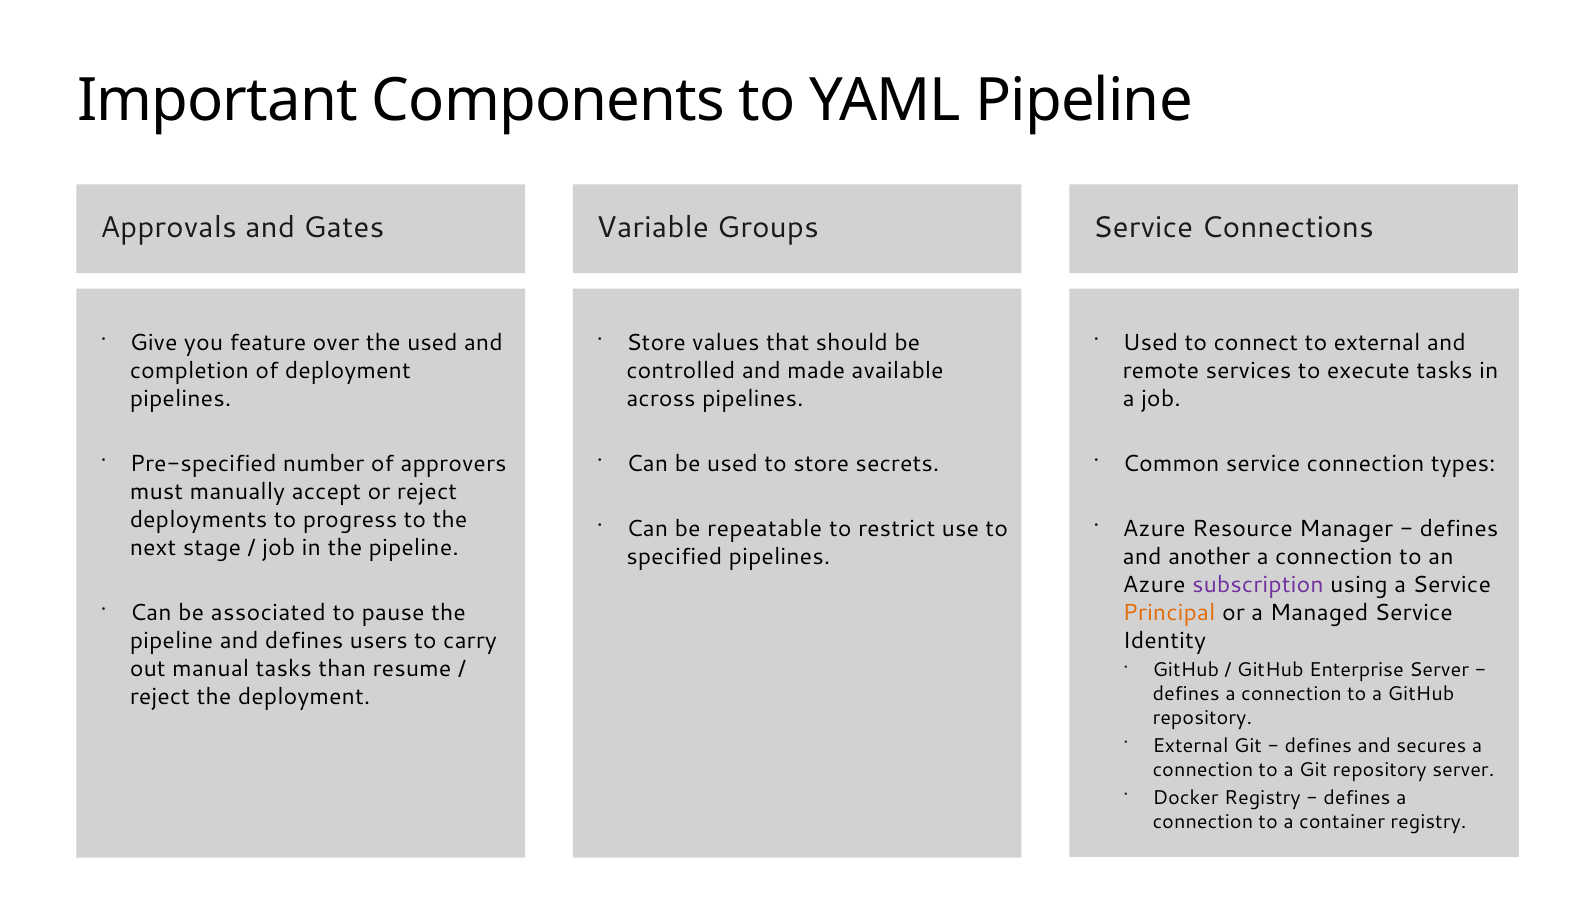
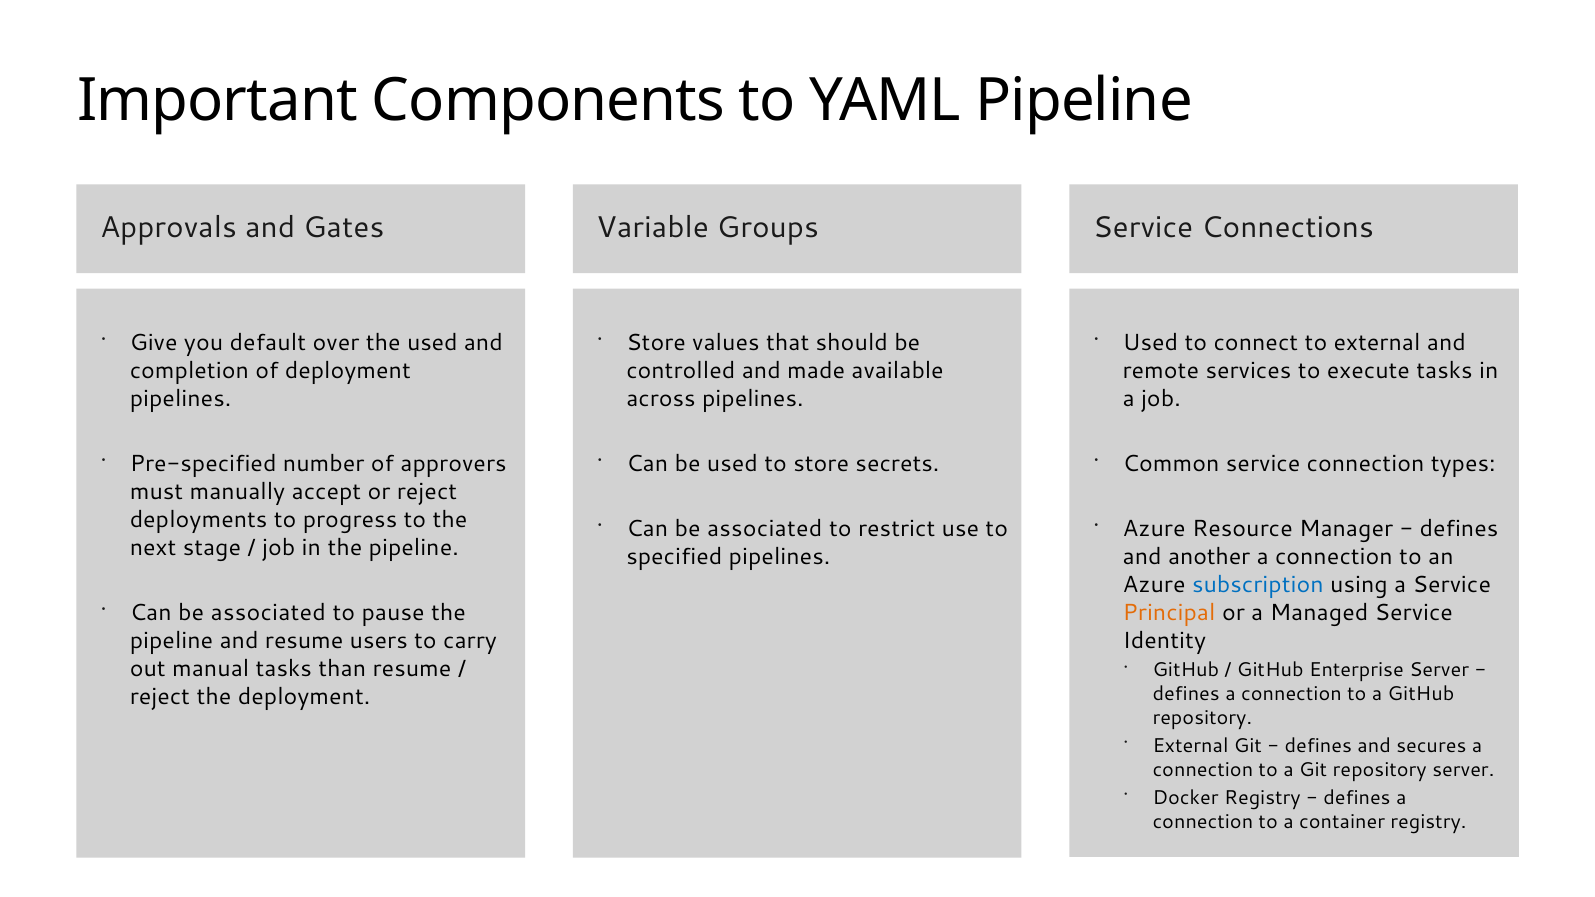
feature: feature -> default
repeatable at (765, 529): repeatable -> associated
subscription colour: purple -> blue
and defines: defines -> resume
